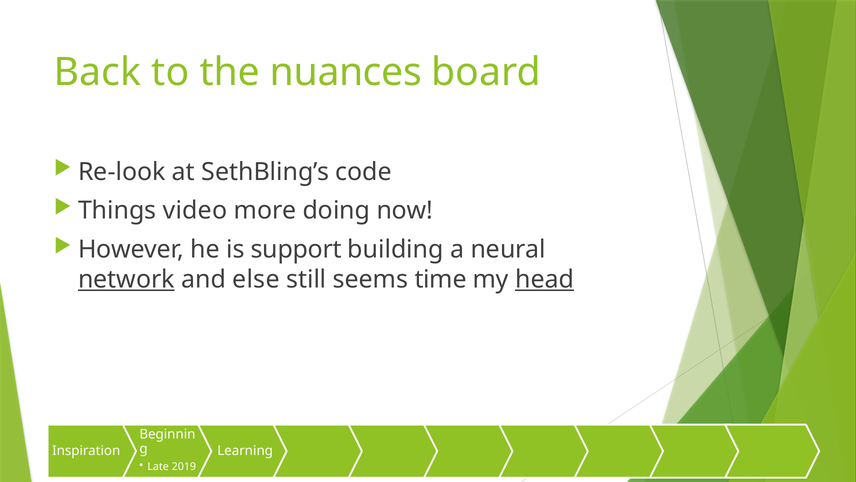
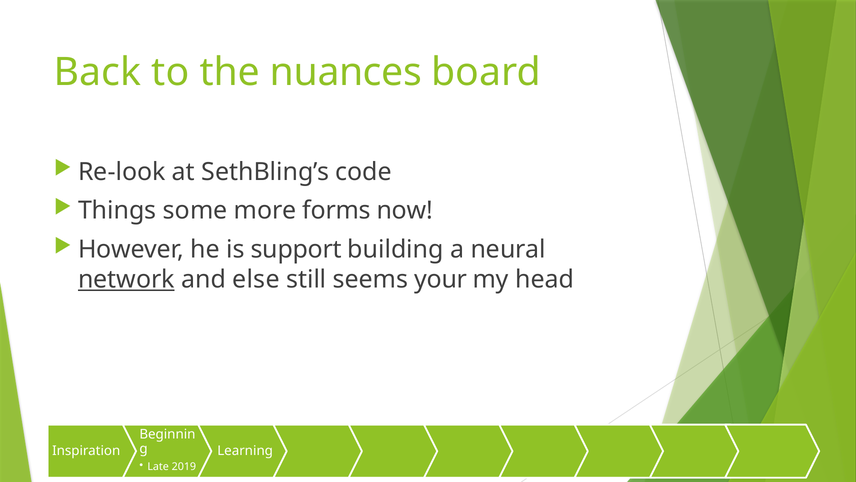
video: video -> some
doing: doing -> forms
time: time -> your
head underline: present -> none
